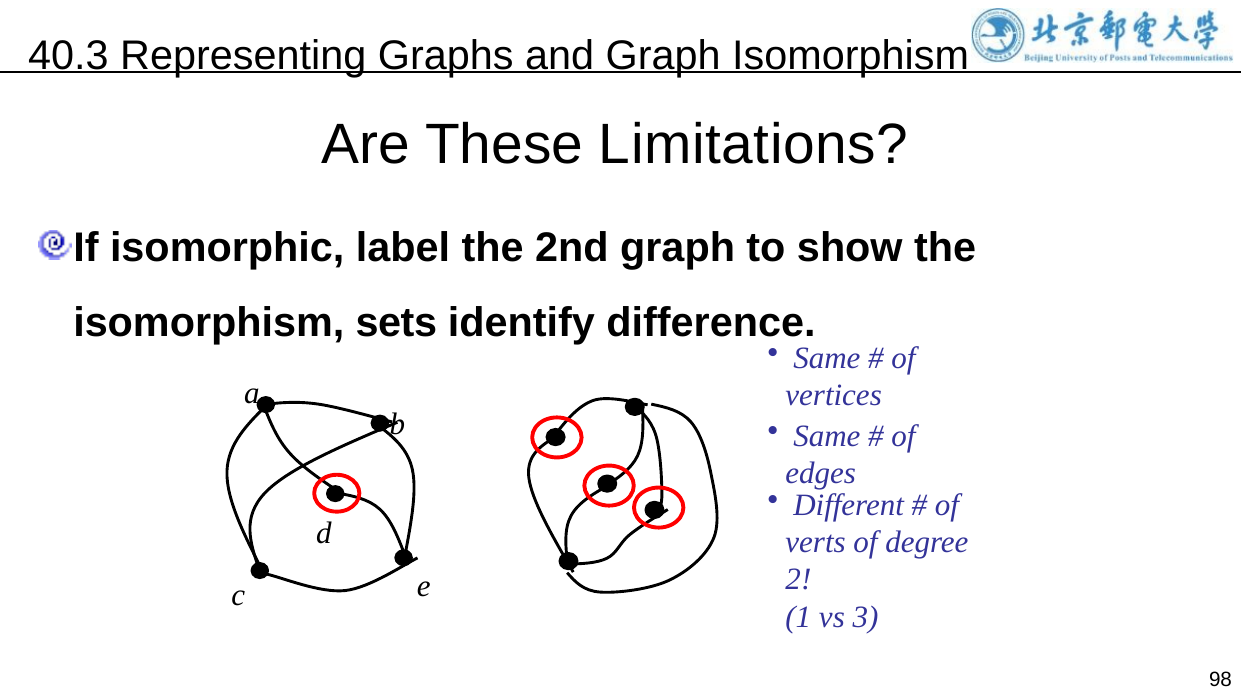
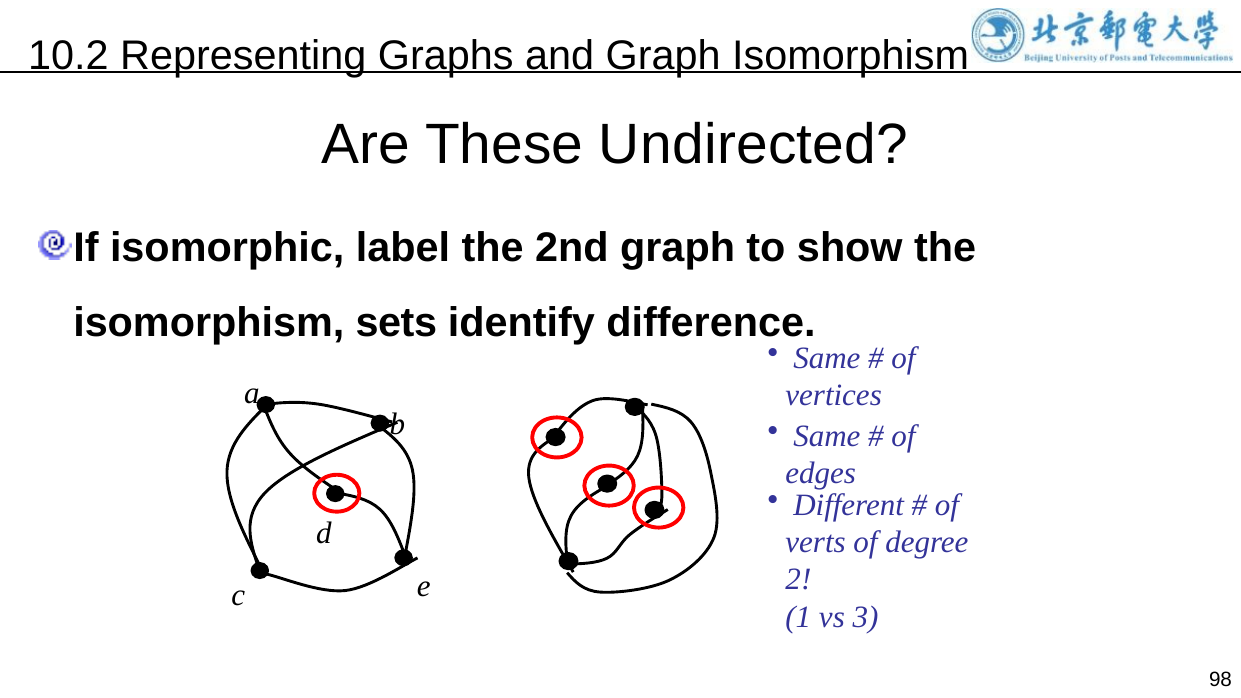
40.3: 40.3 -> 10.2
Limitations: Limitations -> Undirected
